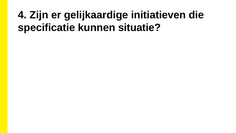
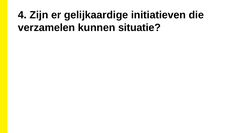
specificatie: specificatie -> verzamelen
